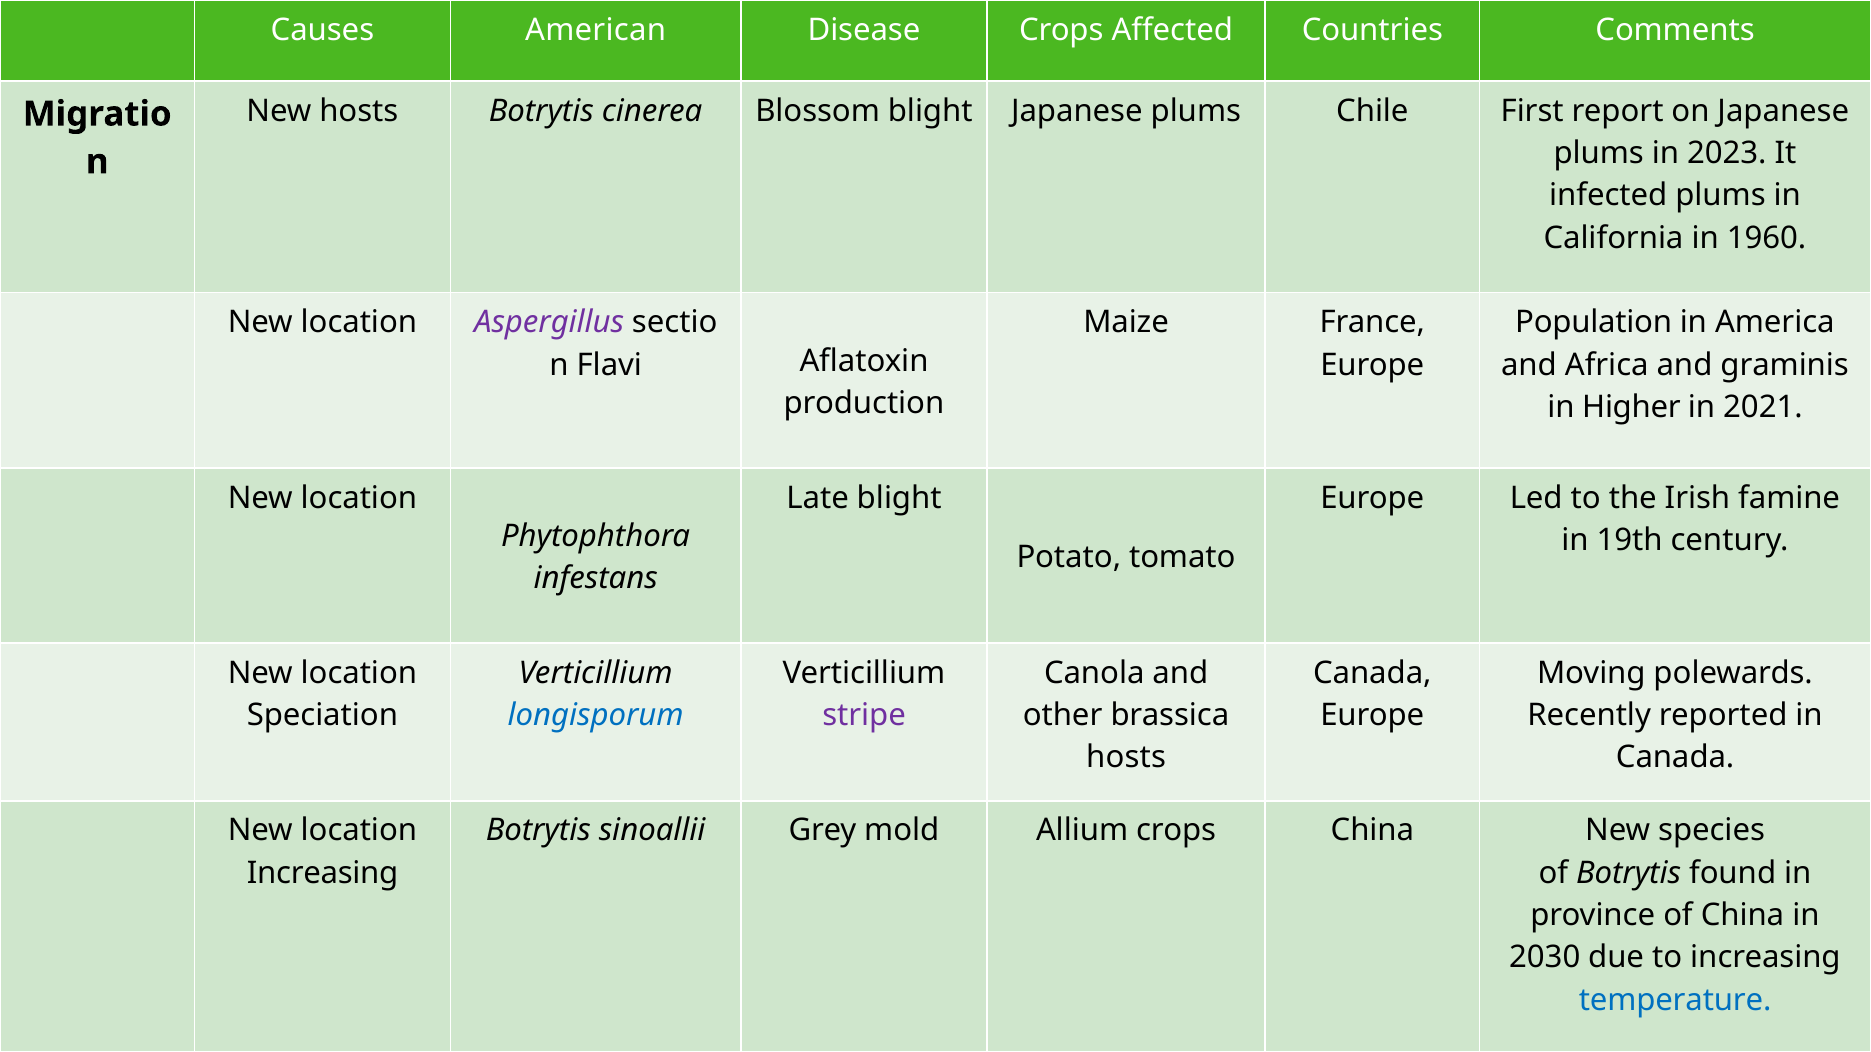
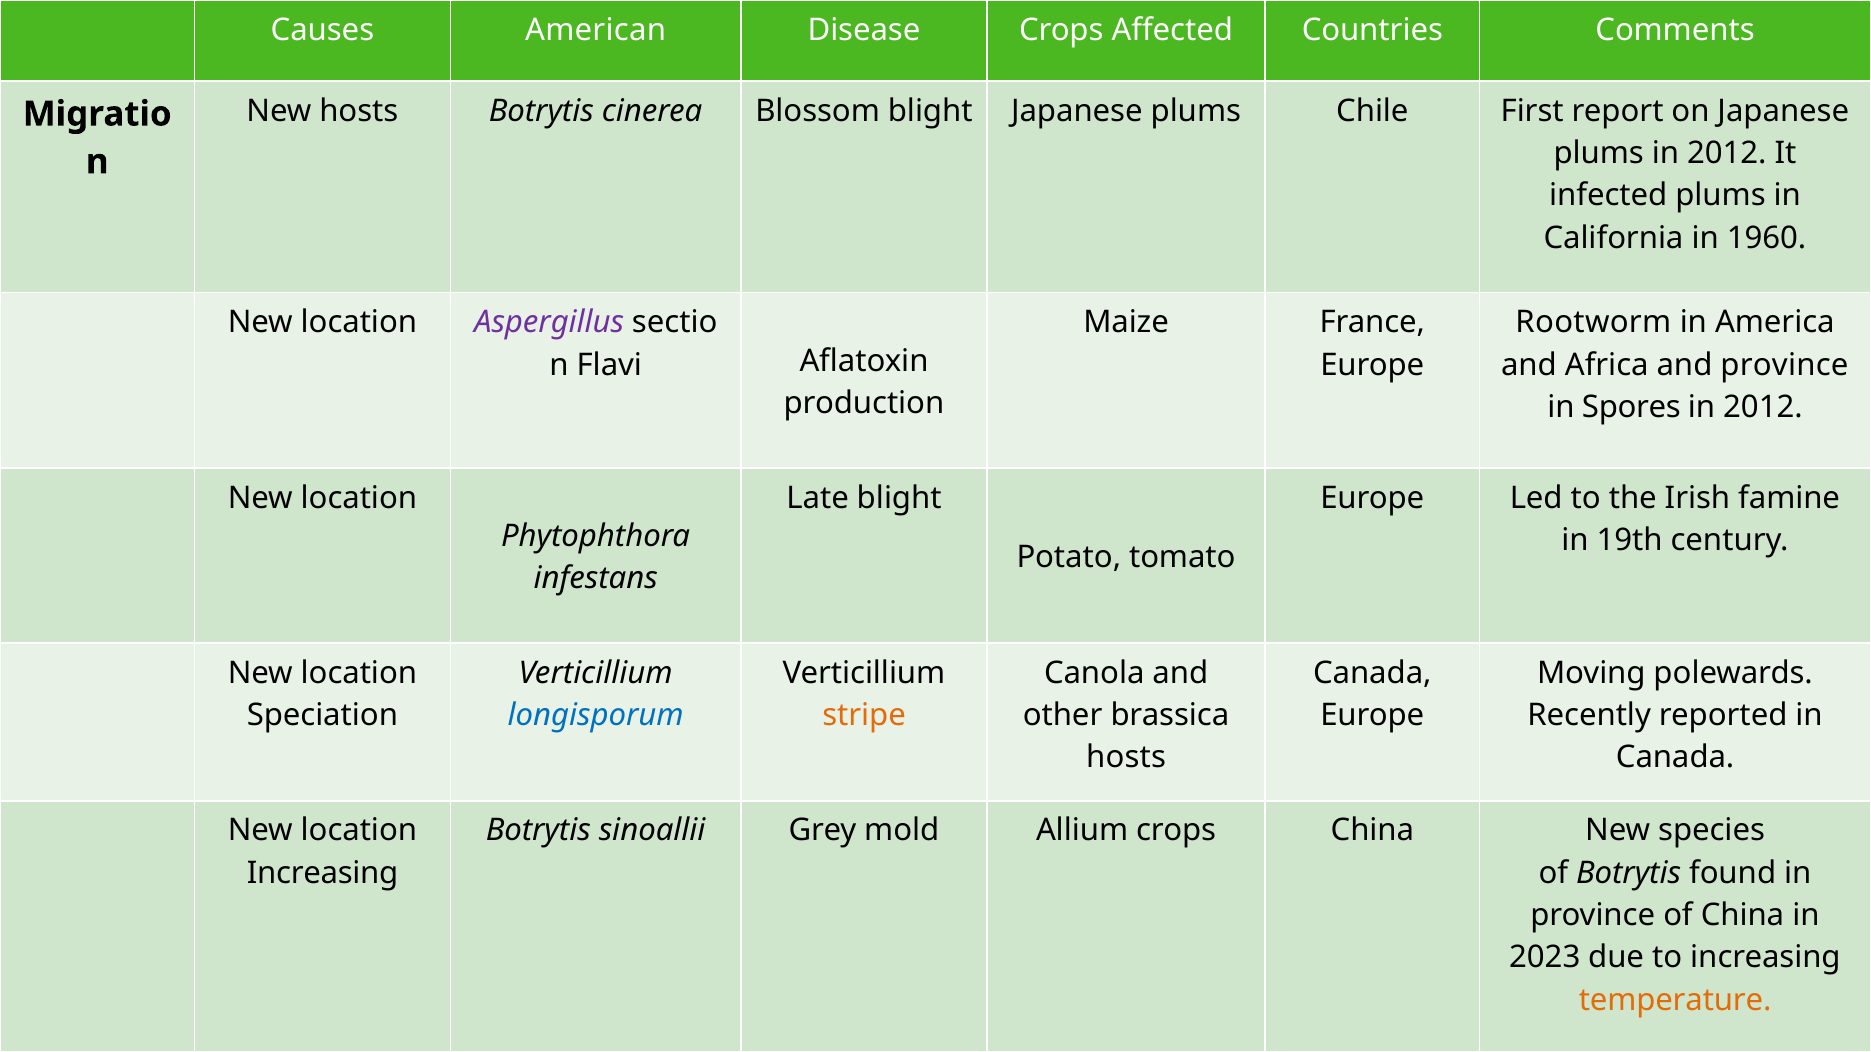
plums in 2023: 2023 -> 2012
Population: Population -> Rootworm
and graminis: graminis -> province
Higher: Higher -> Spores
2021 at (1763, 407): 2021 -> 2012
stripe colour: purple -> orange
2030: 2030 -> 2023
temperature colour: blue -> orange
